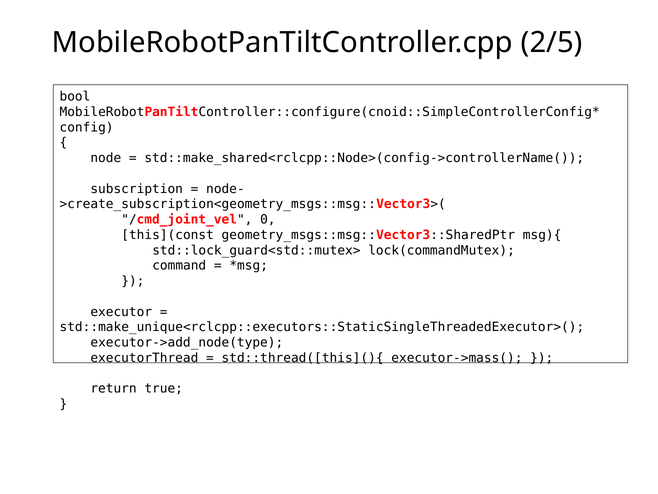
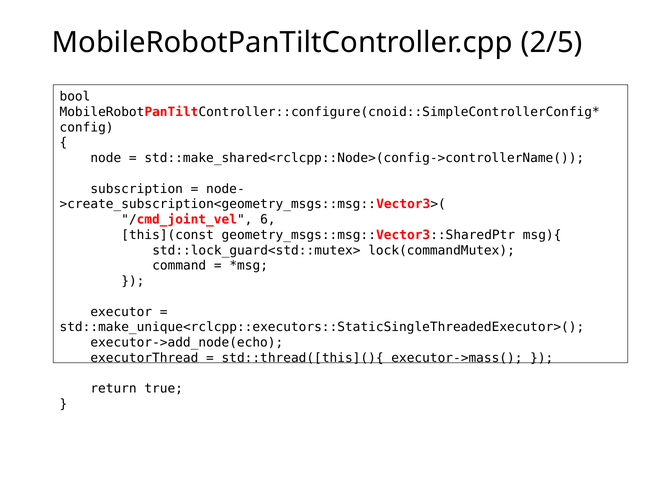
0: 0 -> 6
executor->add_node(type: executor->add_node(type -> executor->add_node(echo
